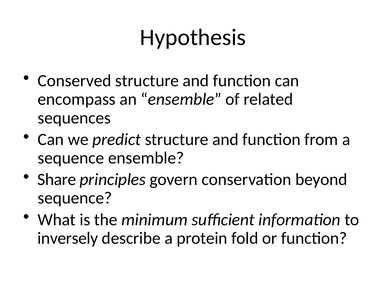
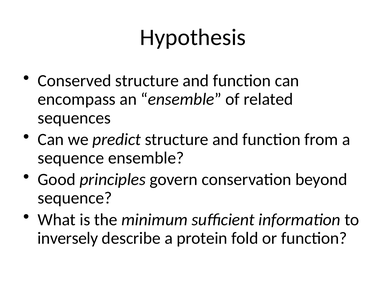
Share: Share -> Good
